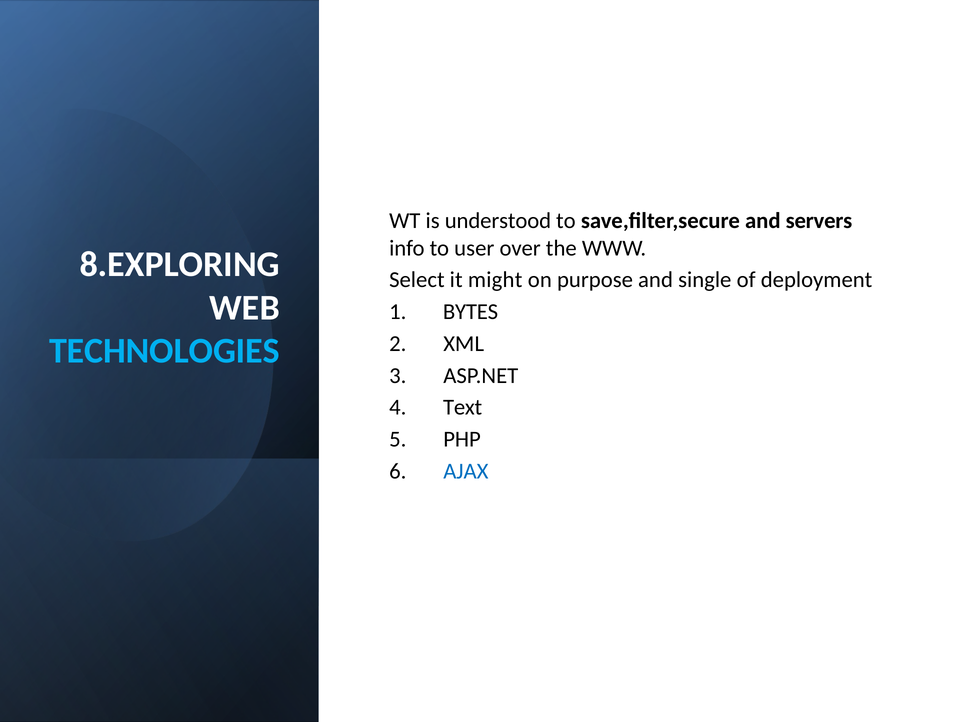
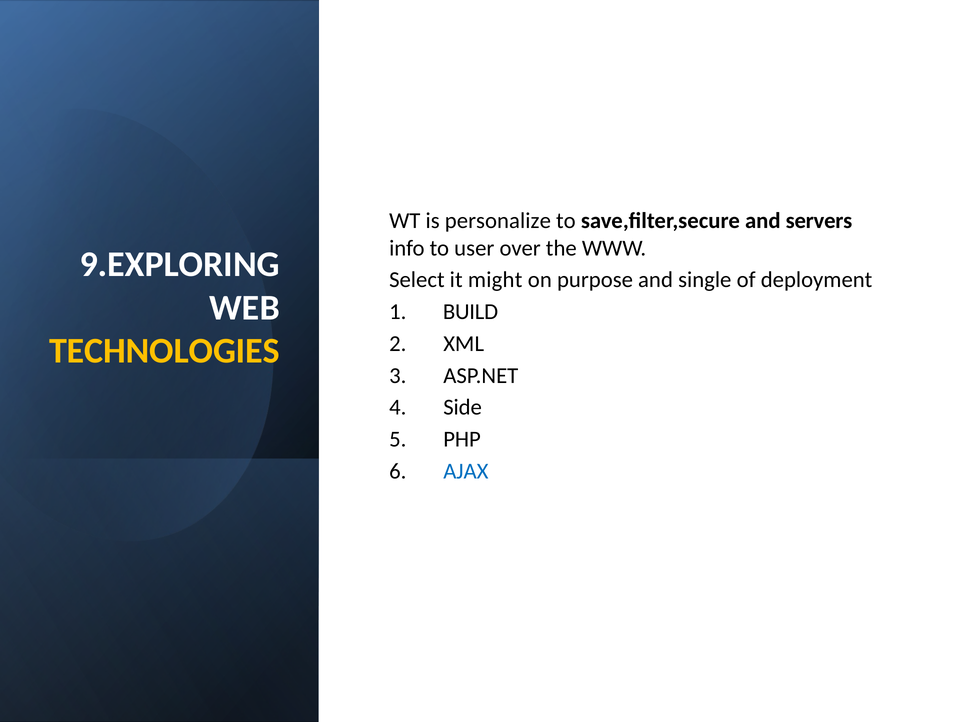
understood: understood -> personalize
8.EXPLORING: 8.EXPLORING -> 9.EXPLORING
BYTES: BYTES -> BUILD
TECHNOLOGIES colour: light blue -> yellow
Text: Text -> Side
